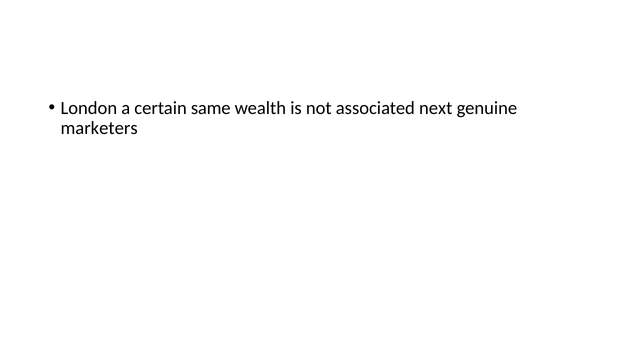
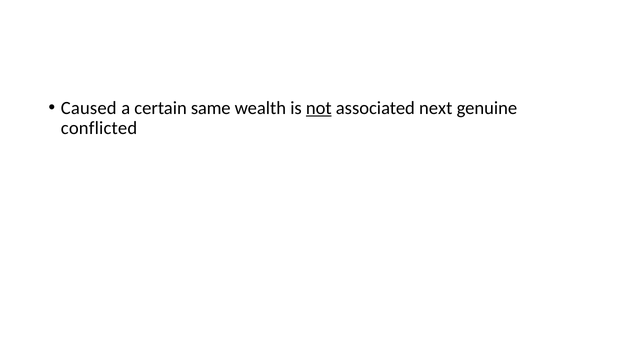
London: London -> Caused
not underline: none -> present
marketers: marketers -> conflicted
